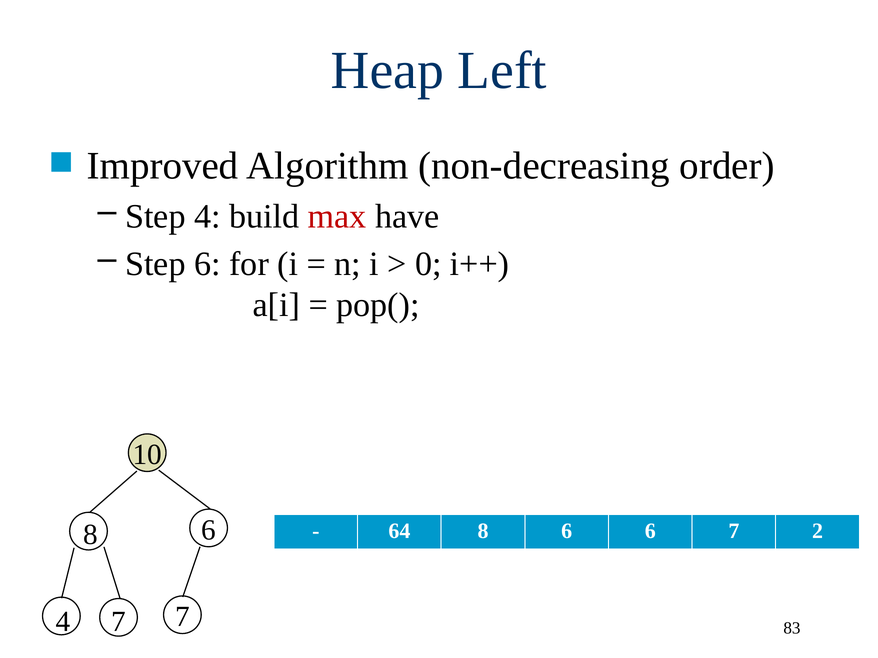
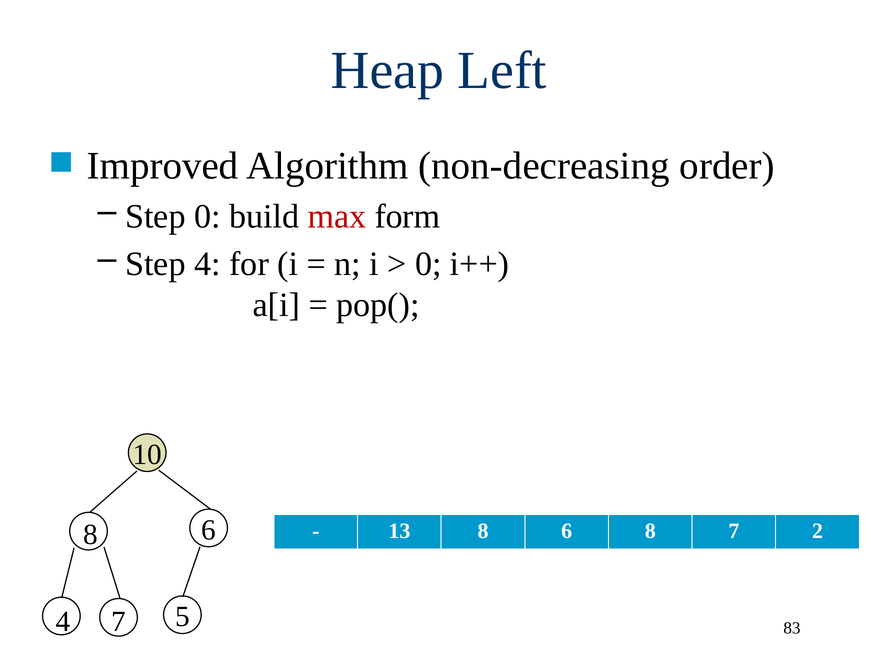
Step 4: 4 -> 0
have: have -> form
Step 6: 6 -> 4
64: 64 -> 13
6 6: 6 -> 8
7 7: 7 -> 5
